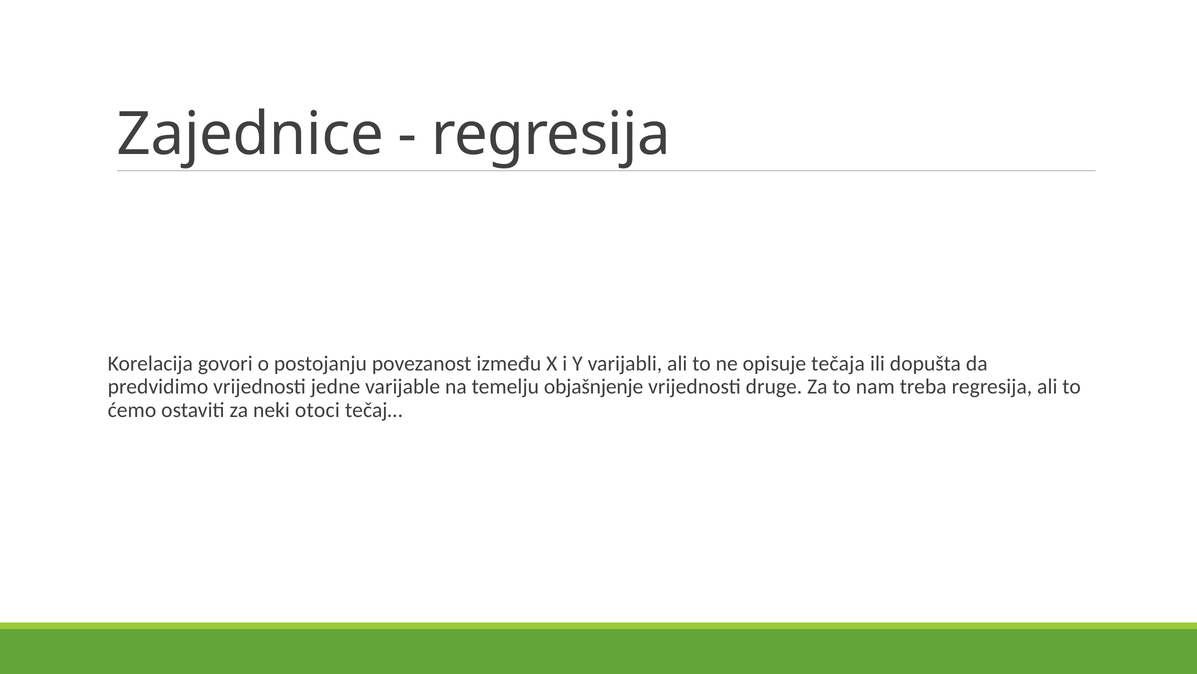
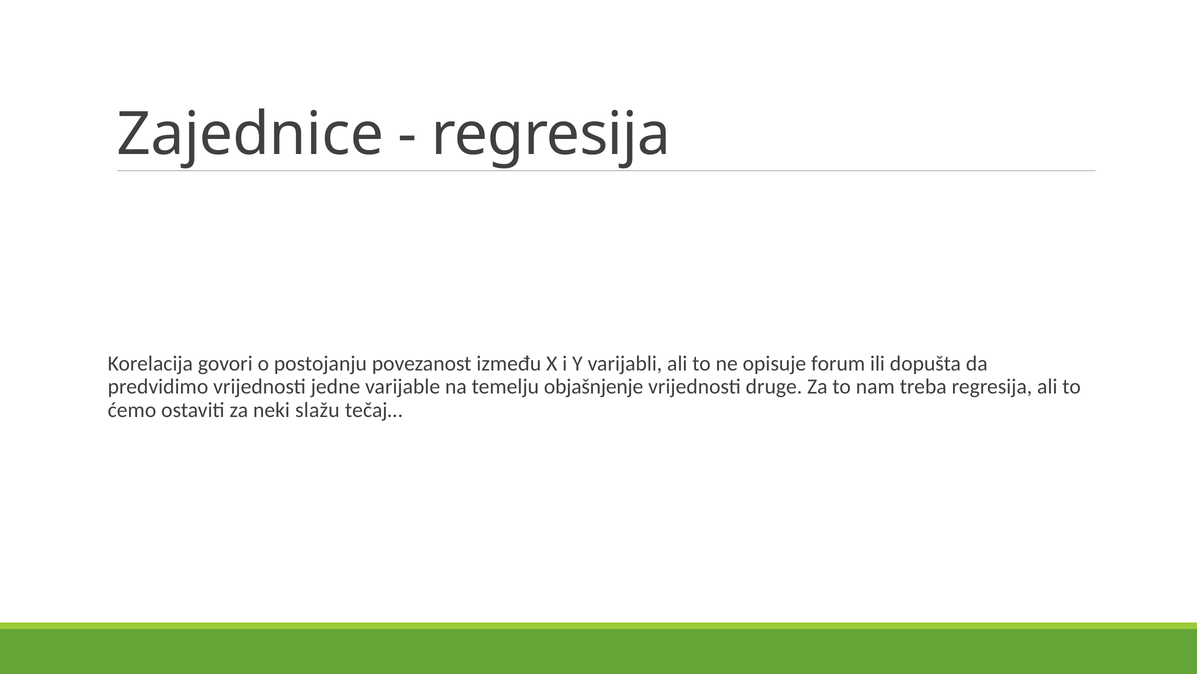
tečaja: tečaja -> forum
otoci: otoci -> slažu
